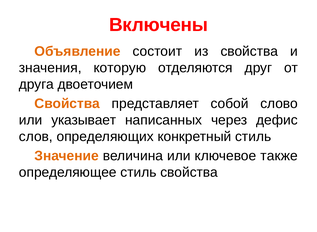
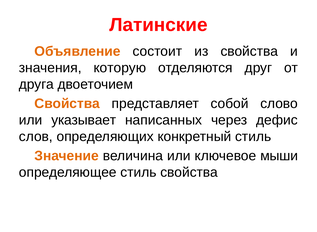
Включены: Включены -> Латинские
также: также -> мыши
